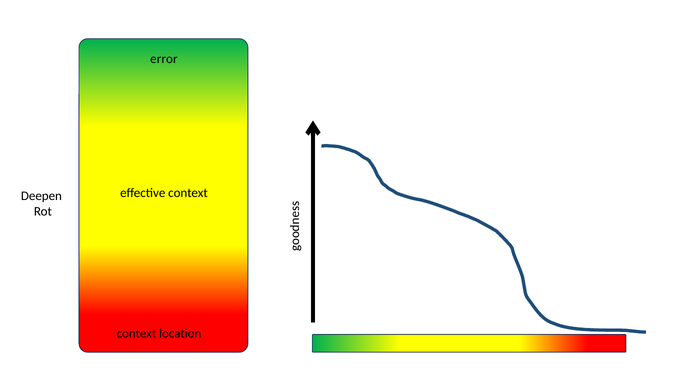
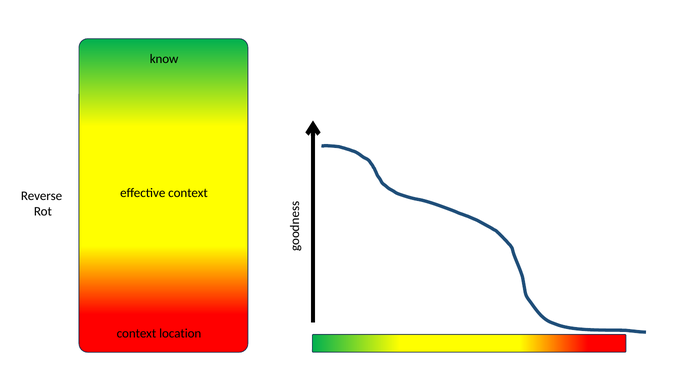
error: error -> know
Deepen: Deepen -> Reverse
